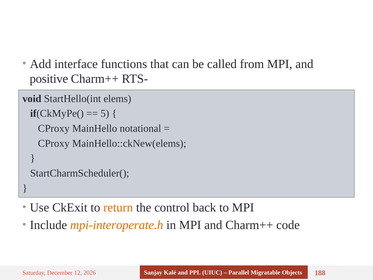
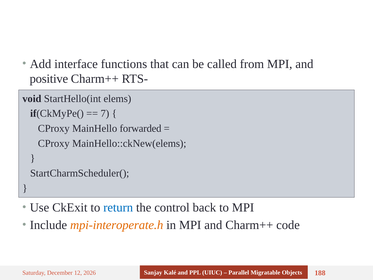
5: 5 -> 7
notational: notational -> forwarded
return colour: orange -> blue
